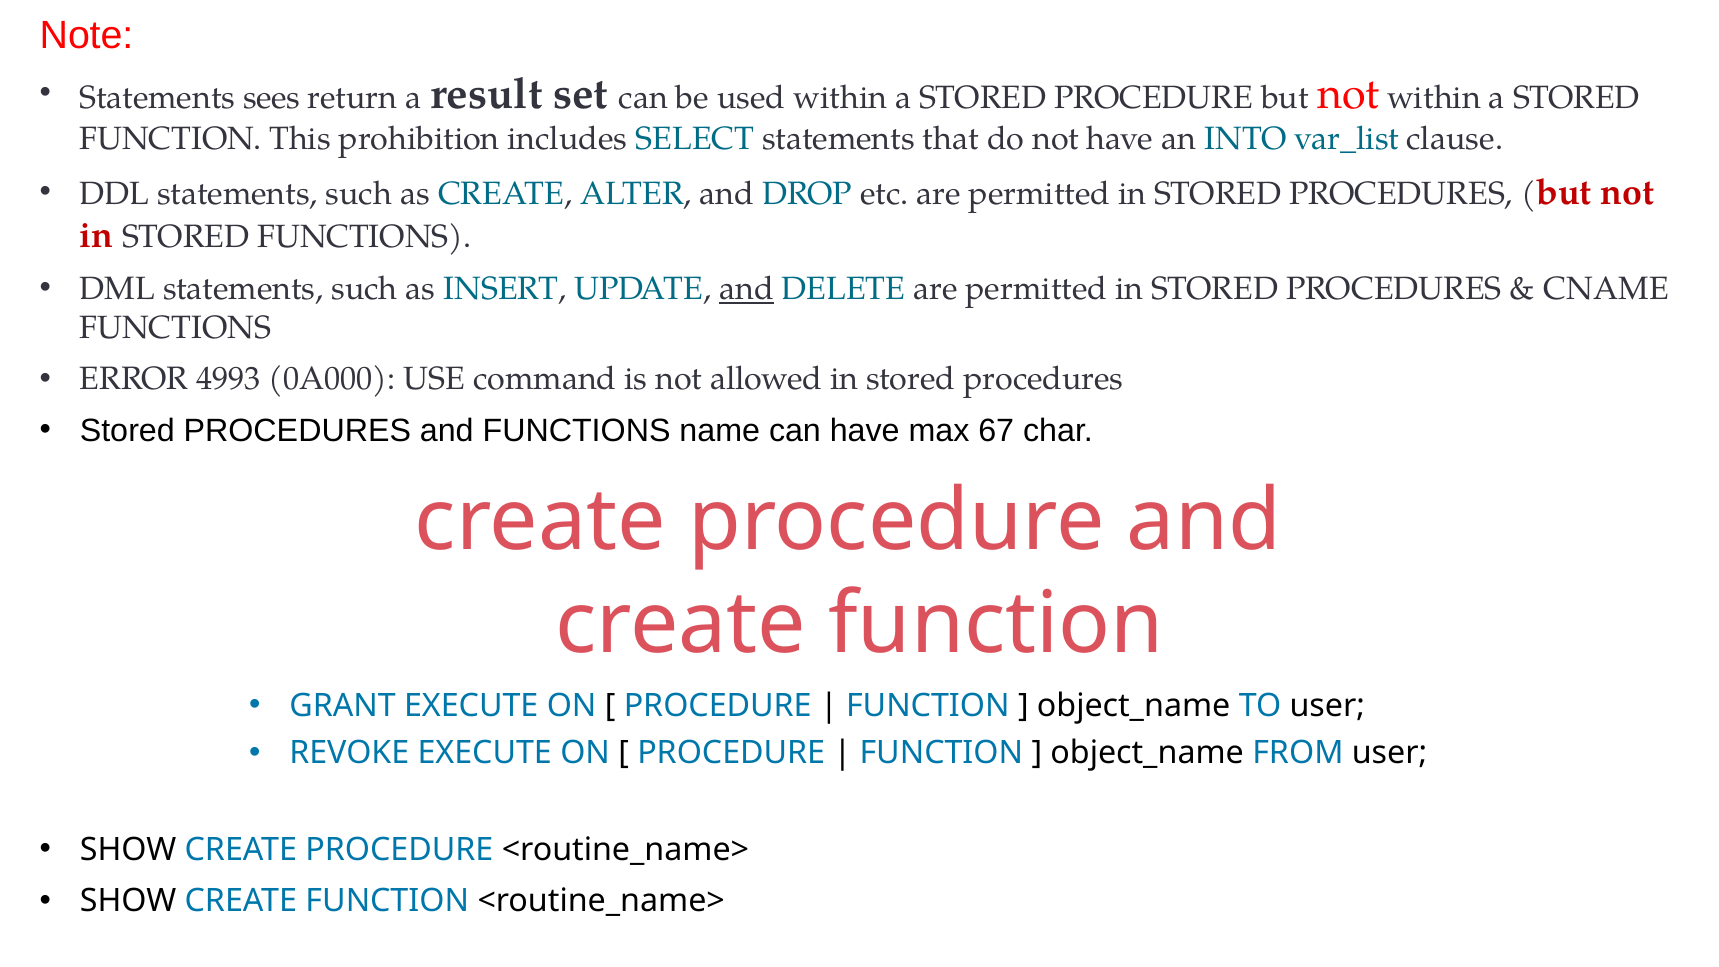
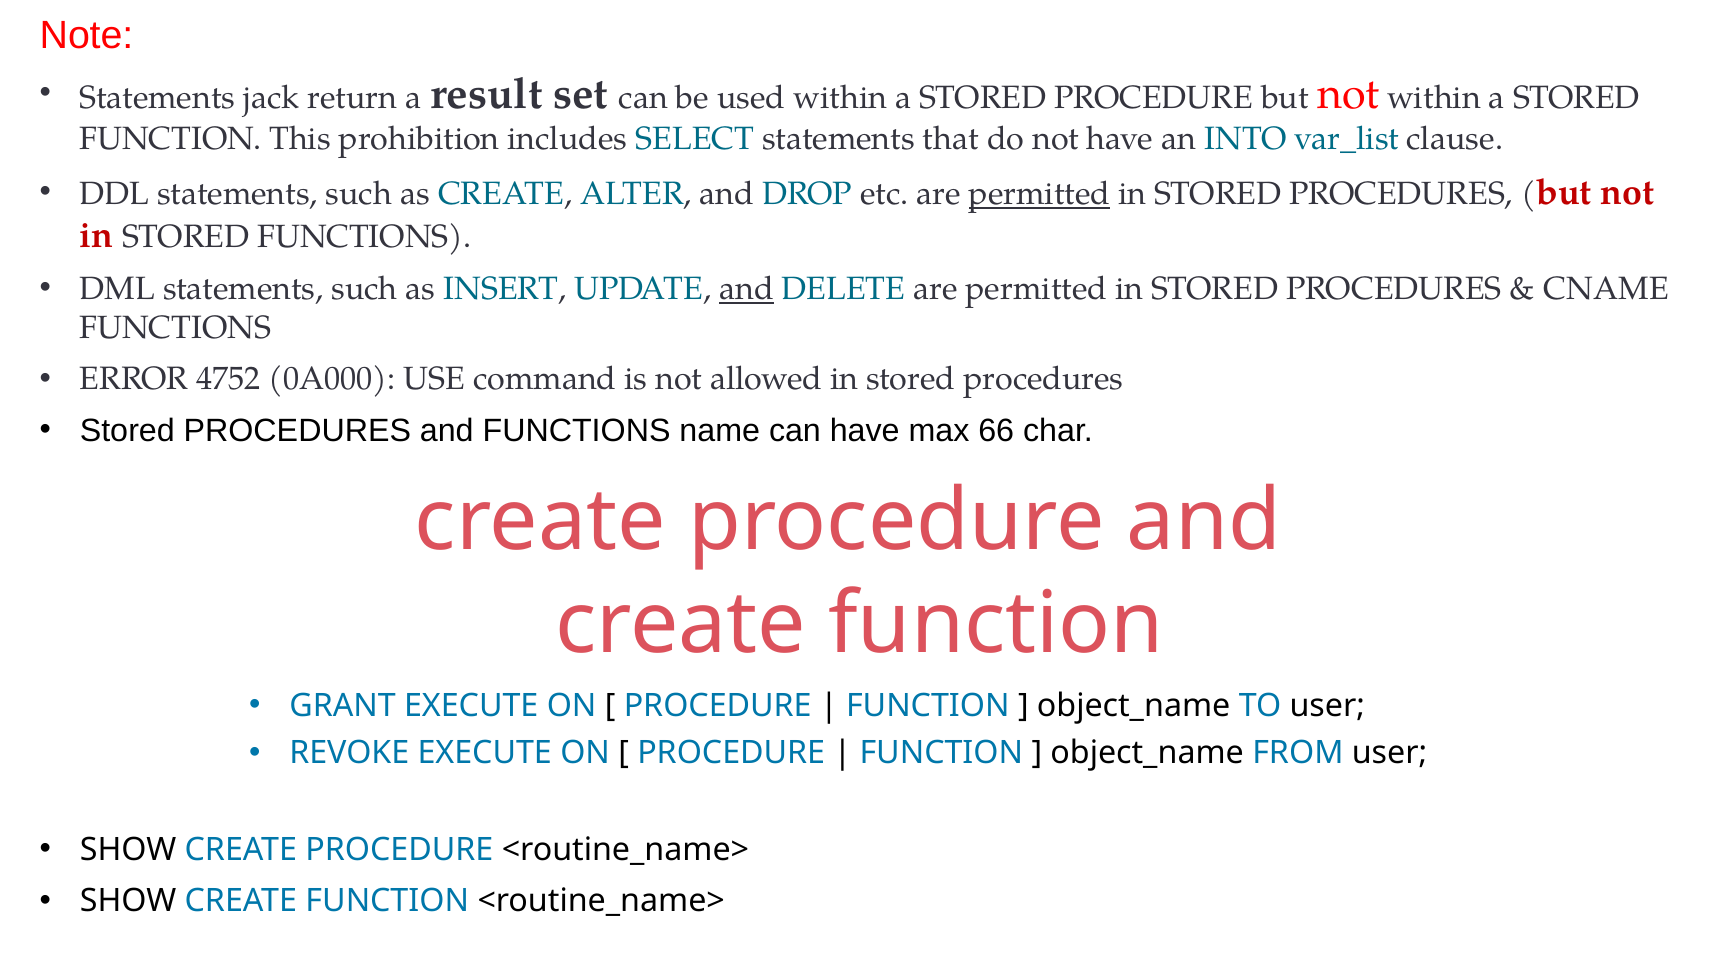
sees: sees -> jack
permitted at (1040, 194) underline: none -> present
4993: 4993 -> 4752
67: 67 -> 66
